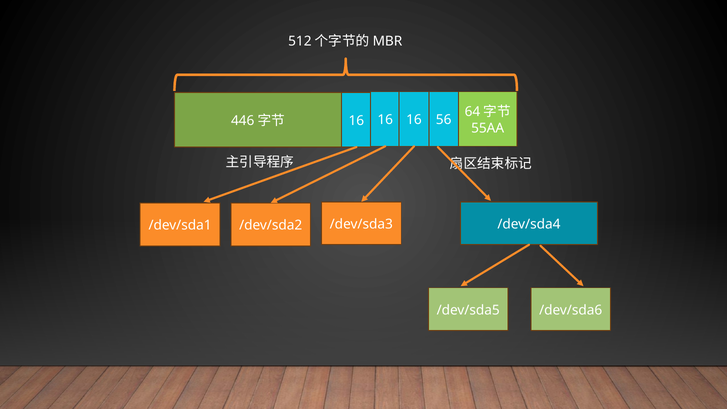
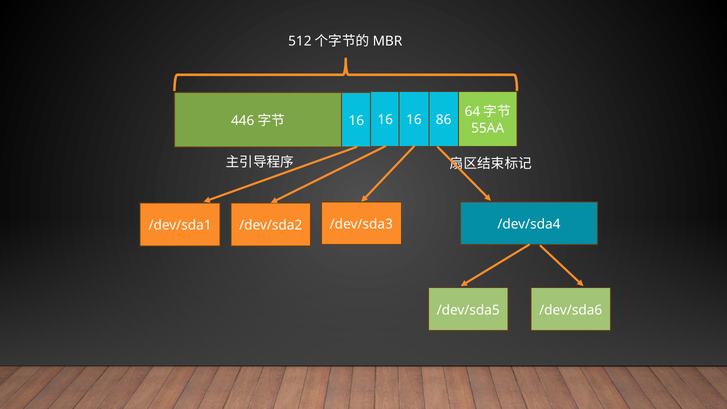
56: 56 -> 86
